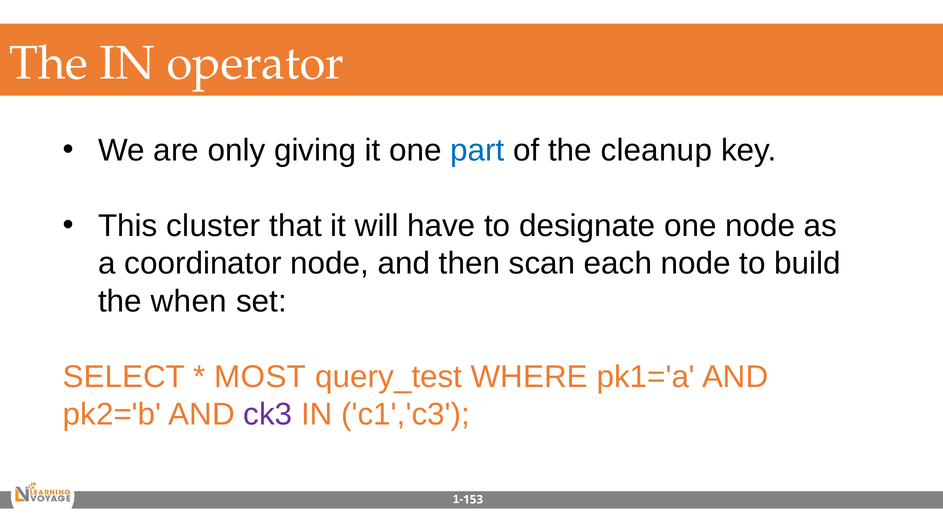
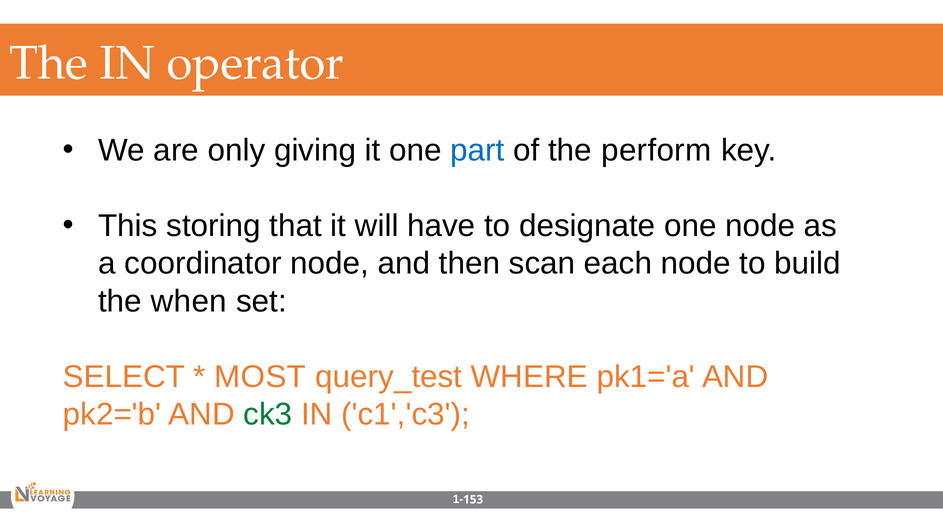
cleanup: cleanup -> perform
cluster: cluster -> storing
ck3 colour: purple -> green
